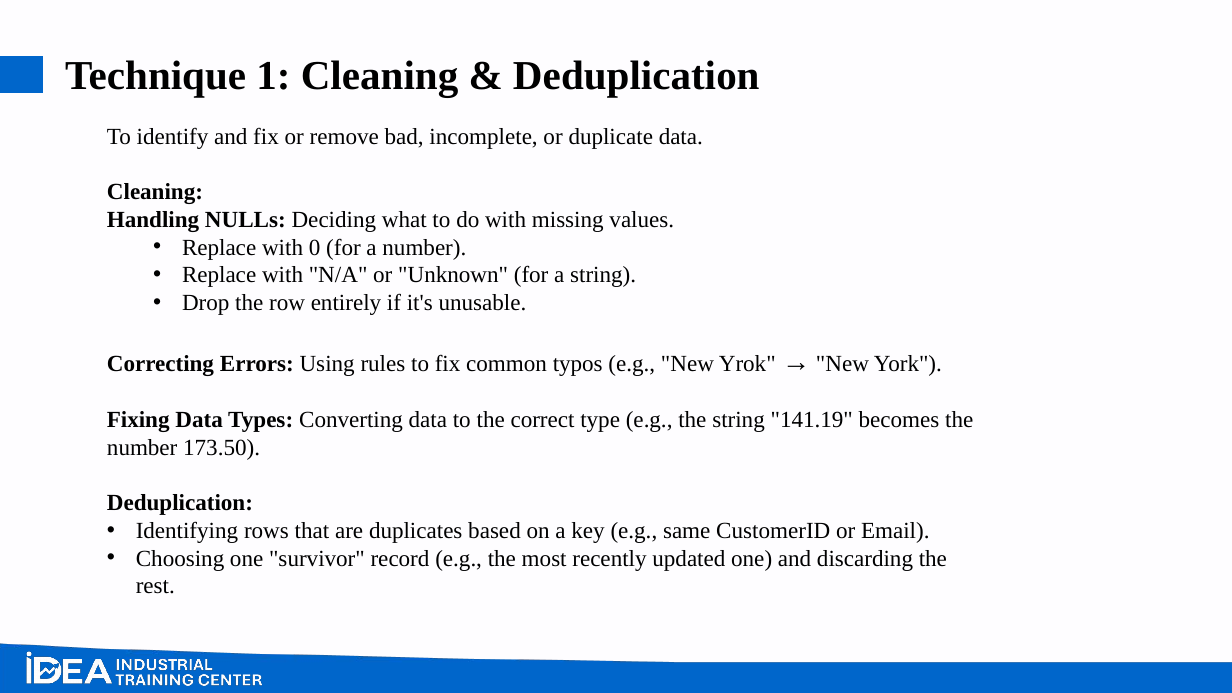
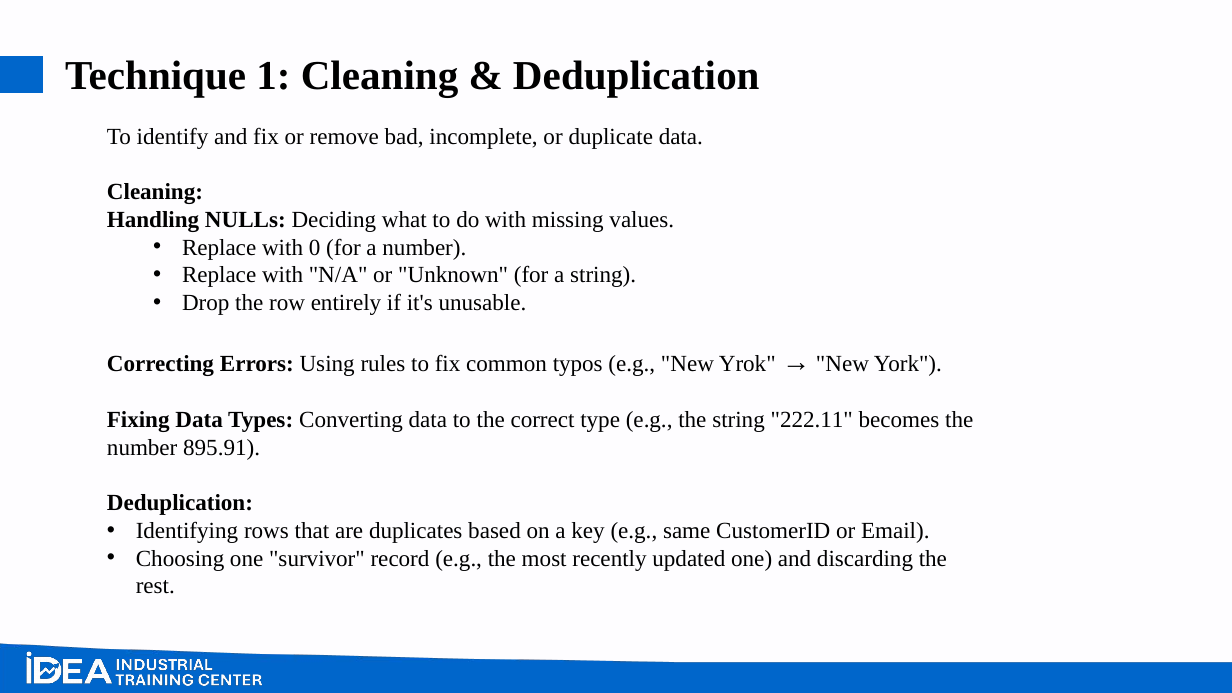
141.19: 141.19 -> 222.11
173.50: 173.50 -> 895.91
